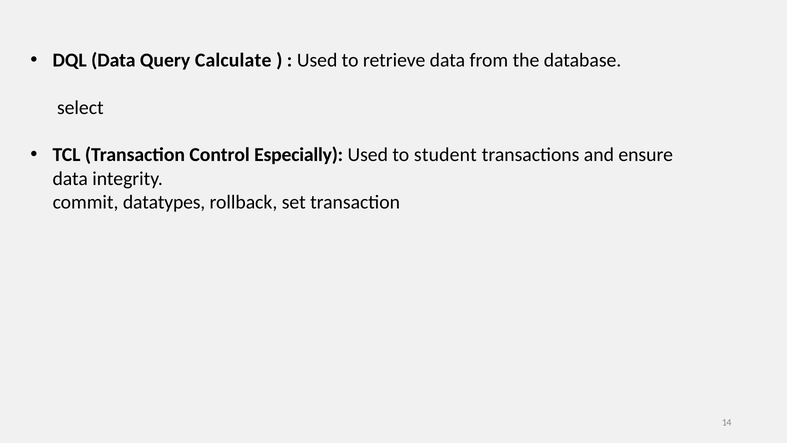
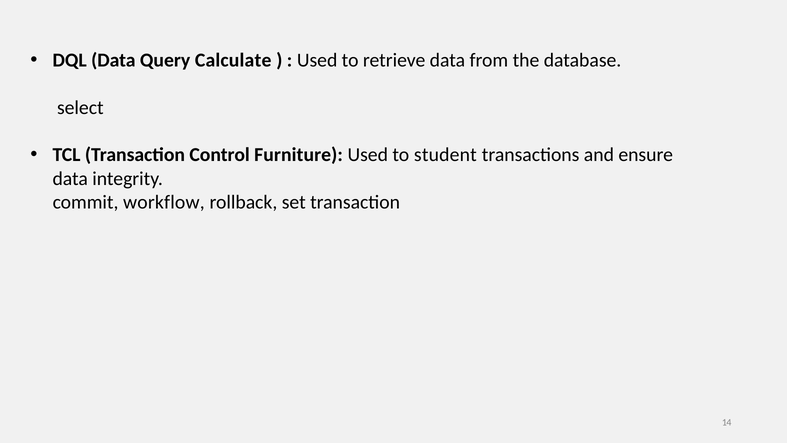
Especially: Especially -> Furniture
datatypes: datatypes -> workflow
